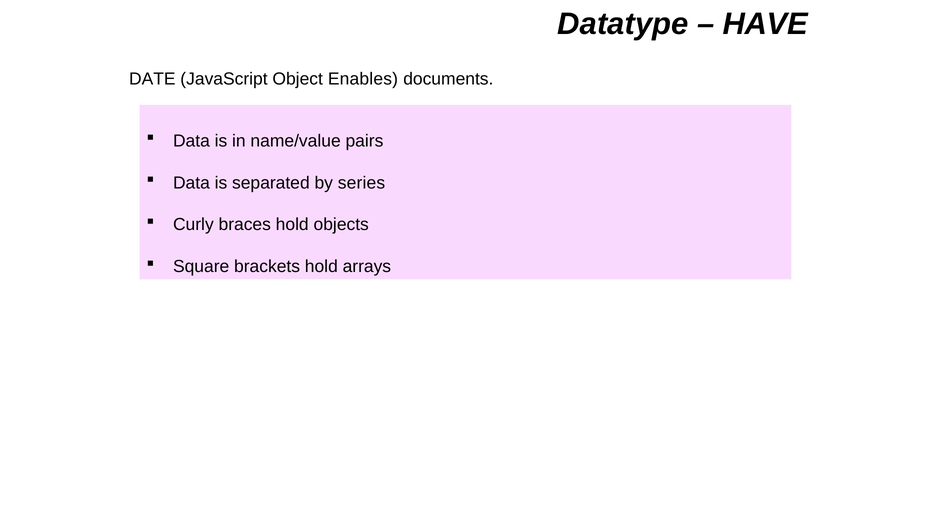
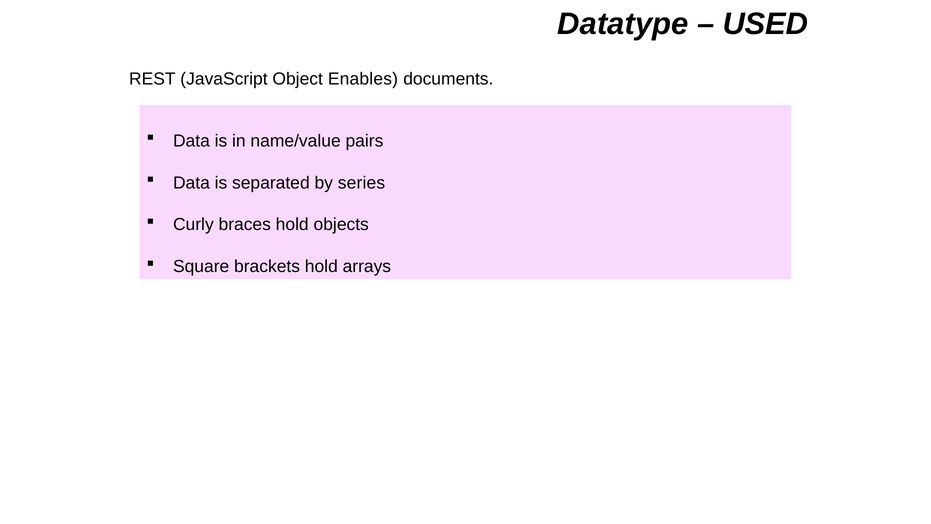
HAVE: HAVE -> USED
DATE: DATE -> REST
